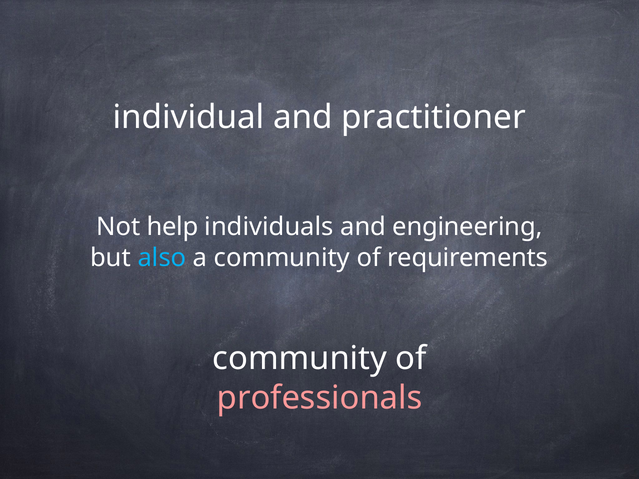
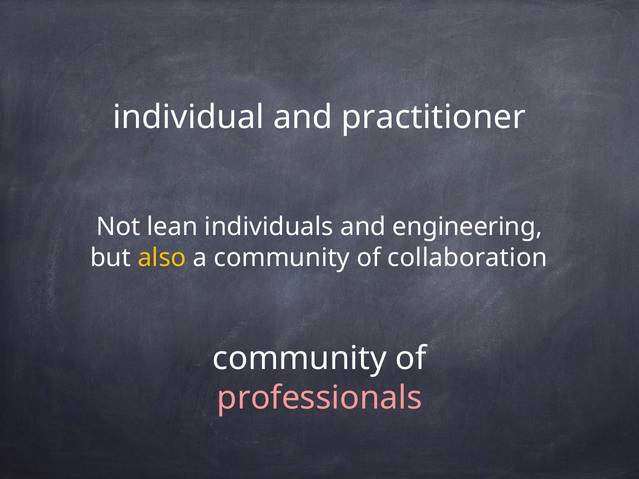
help: help -> lean
also colour: light blue -> yellow
requirements: requirements -> collaboration
